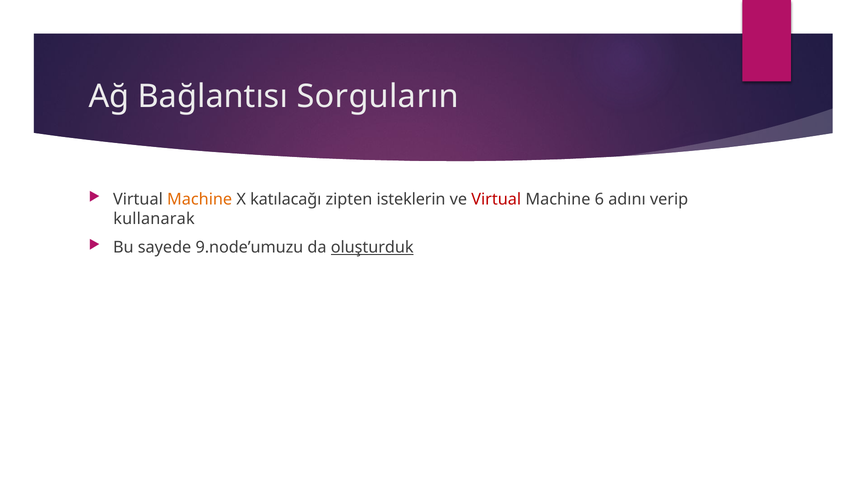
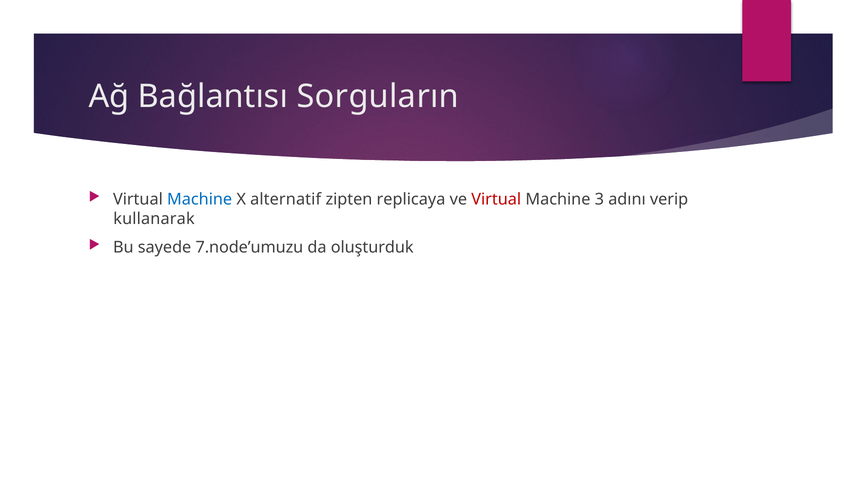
Machine at (200, 199) colour: orange -> blue
katılacağı: katılacağı -> alternatif
isteklerin: isteklerin -> replicaya
6: 6 -> 3
9.node’umuzu: 9.node’umuzu -> 7.node’umuzu
oluşturduk underline: present -> none
